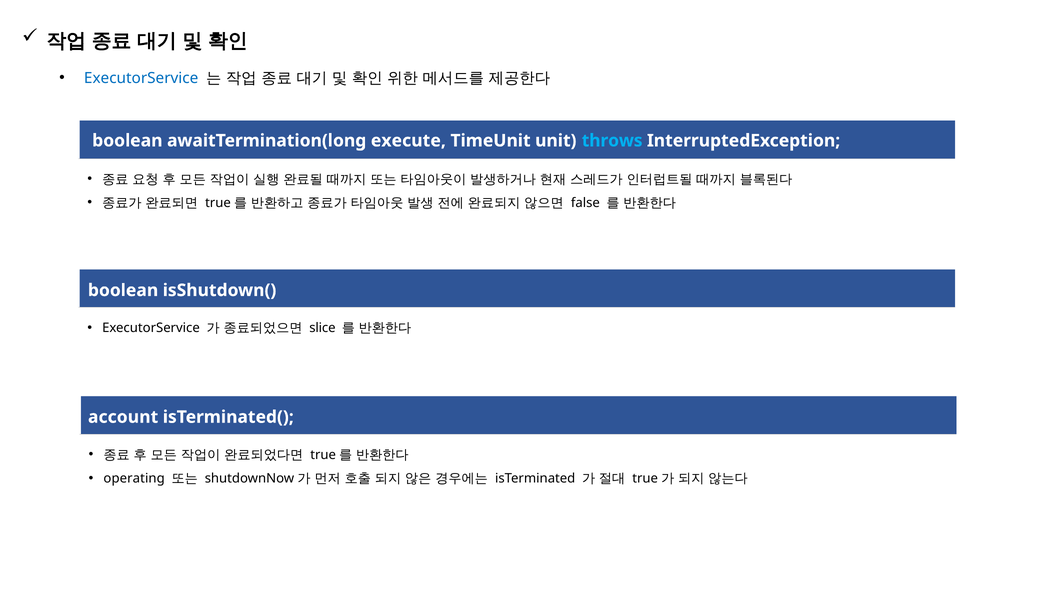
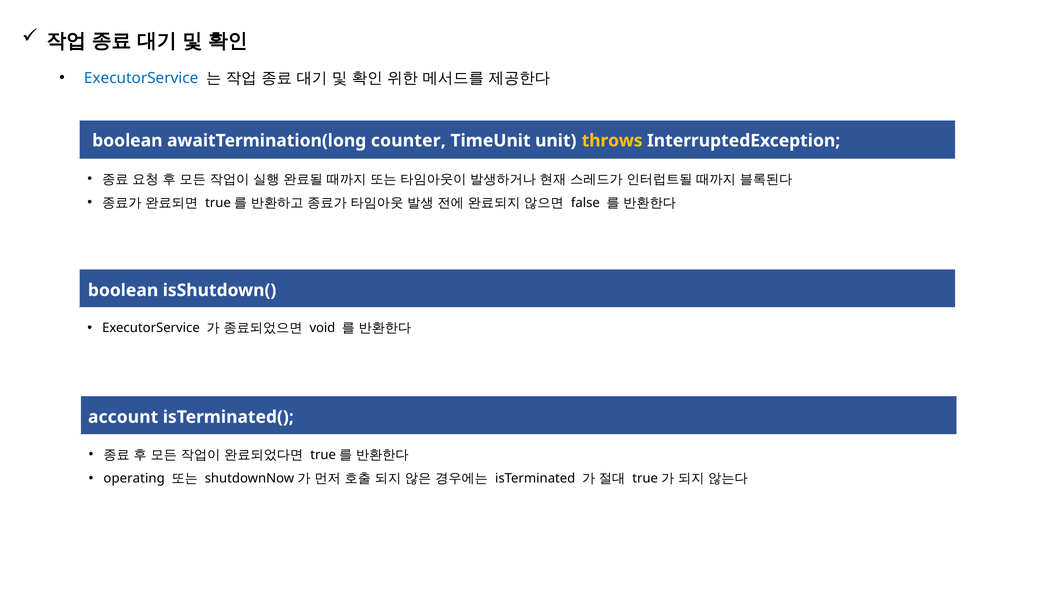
execute: execute -> counter
throws colour: light blue -> yellow
slice: slice -> void
